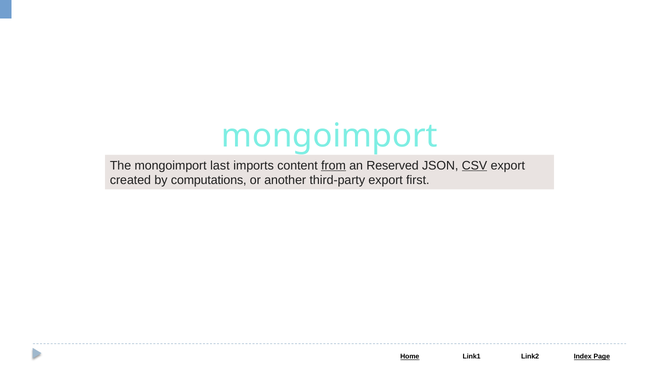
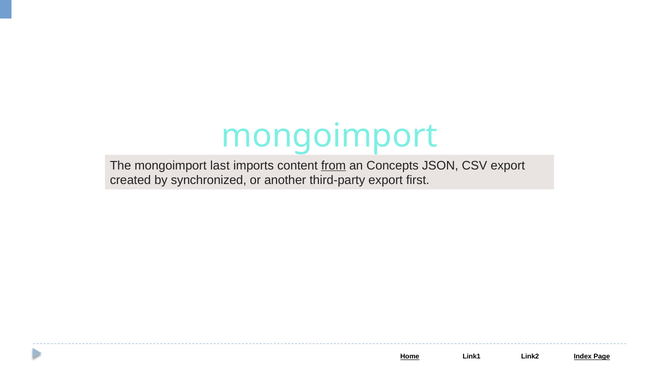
Reserved: Reserved -> Concepts
CSV underline: present -> none
computations: computations -> synchronized
